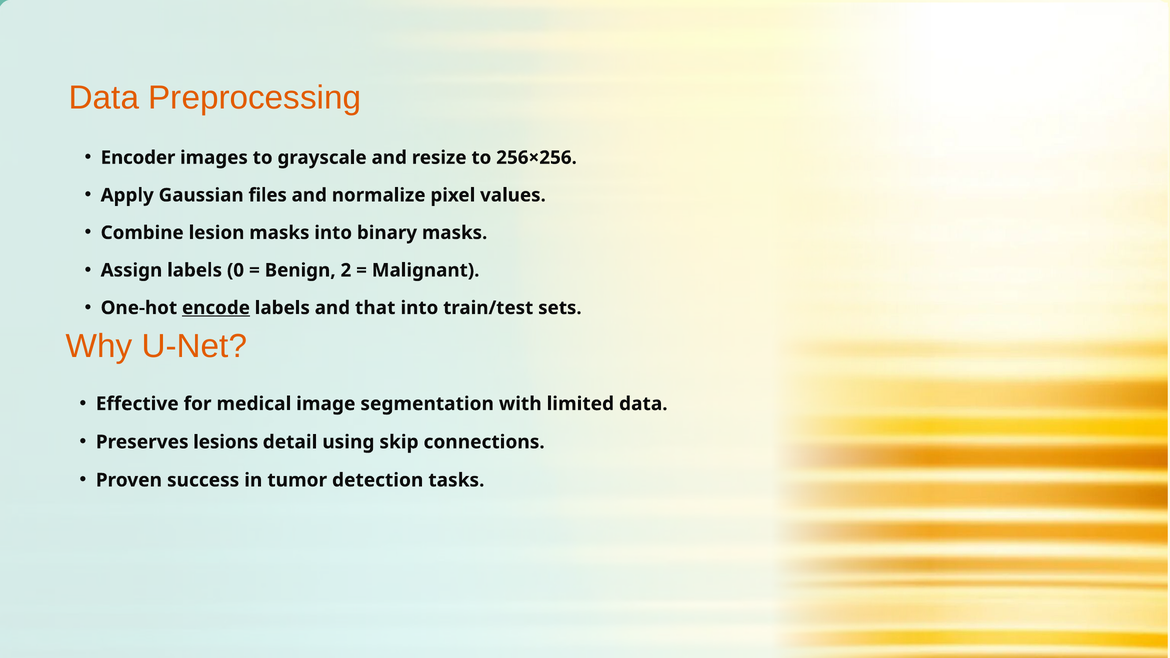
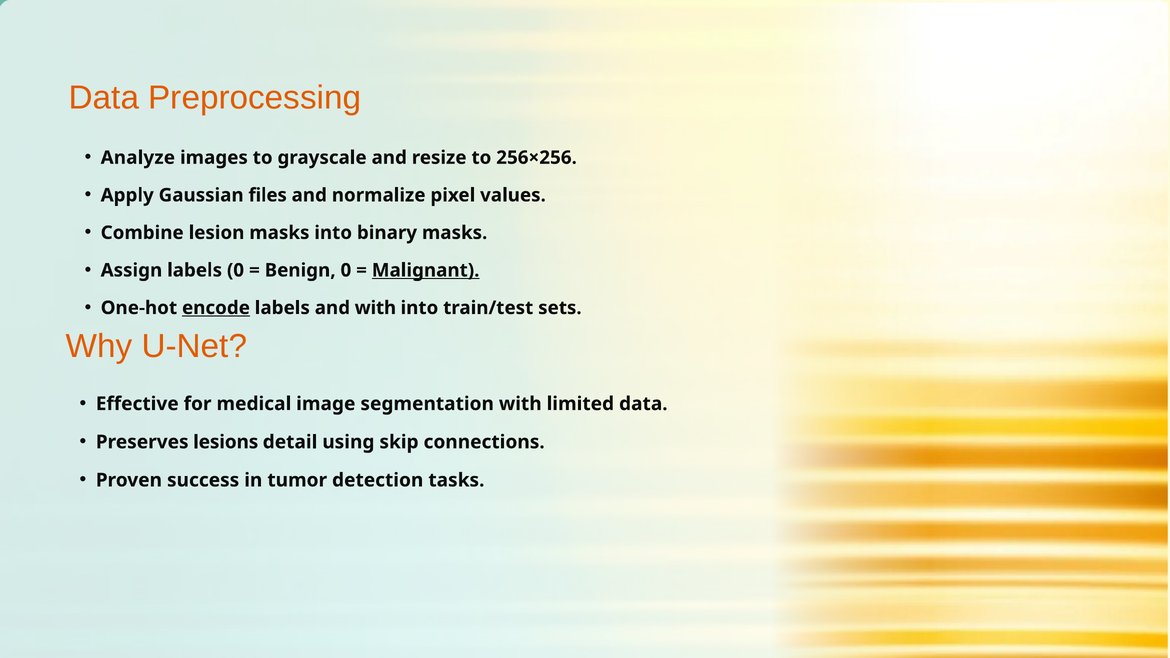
Encoder: Encoder -> Analyze
Benign 2: 2 -> 0
Malignant underline: none -> present
and that: that -> with
